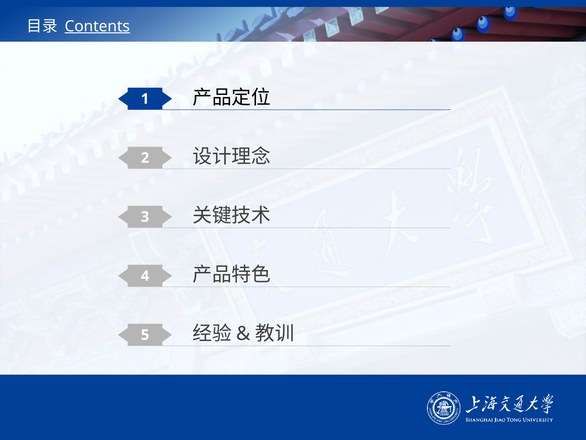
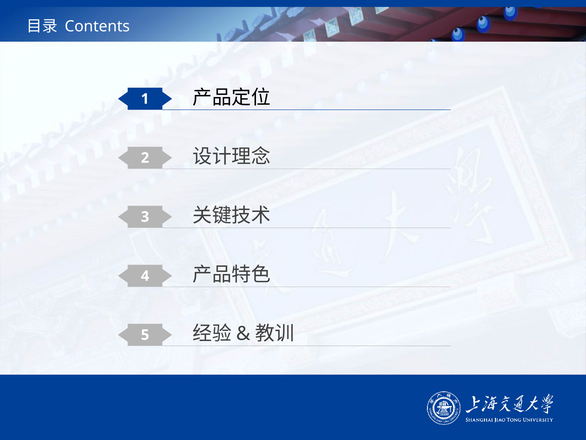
Contents underline: present -> none
